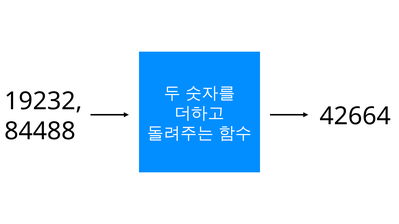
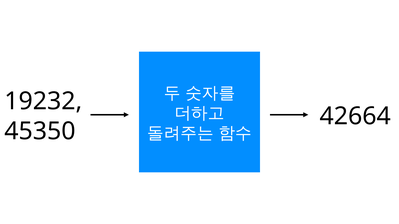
84488: 84488 -> 45350
